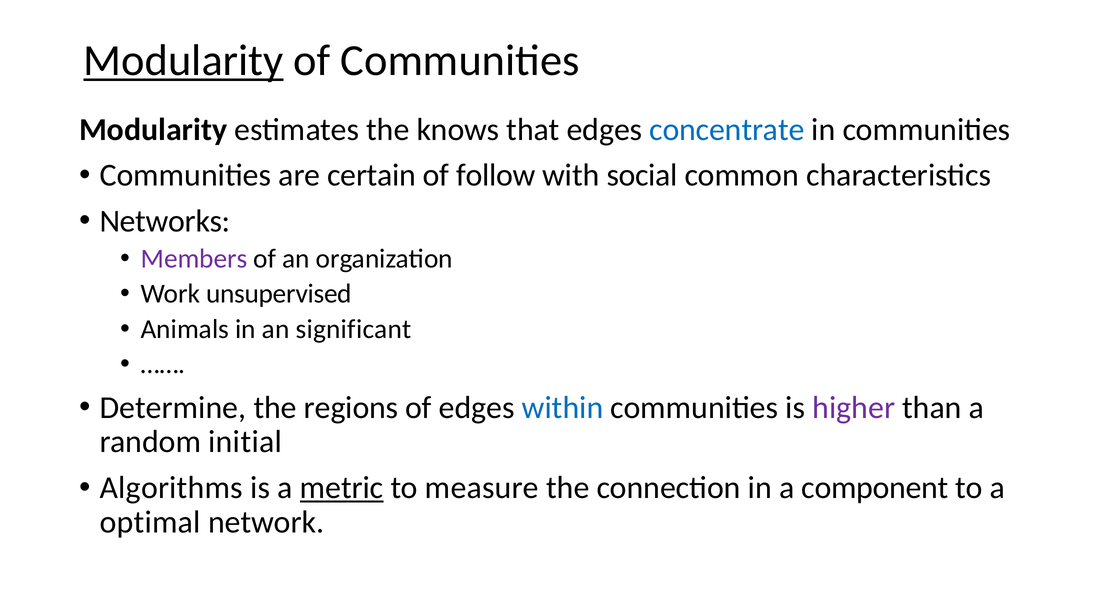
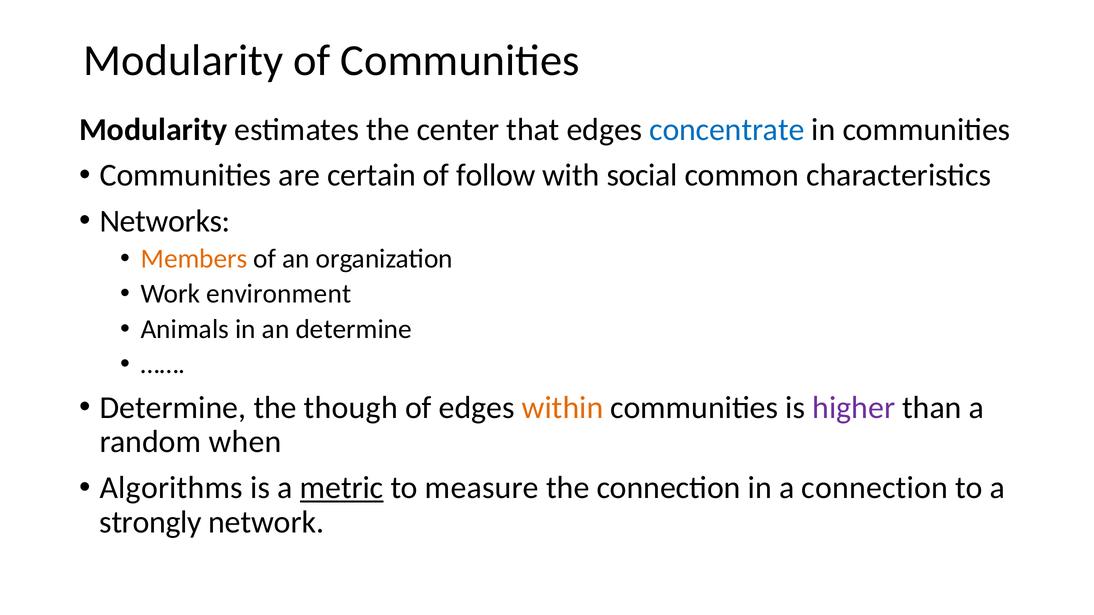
Modularity at (183, 61) underline: present -> none
knows: knows -> center
Members colour: purple -> orange
unsupervised: unsupervised -> environment
an significant: significant -> determine
regions: regions -> though
within colour: blue -> orange
initial: initial -> when
a component: component -> connection
optimal: optimal -> strongly
